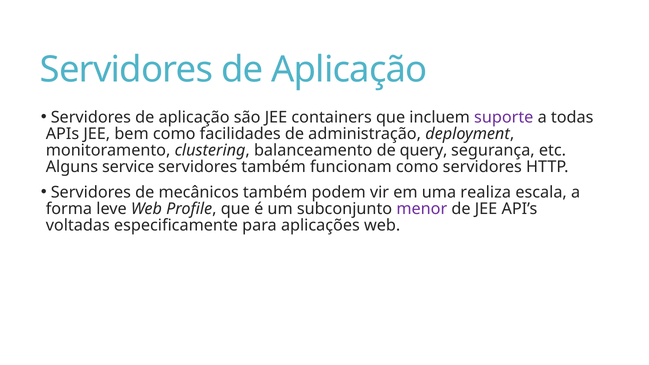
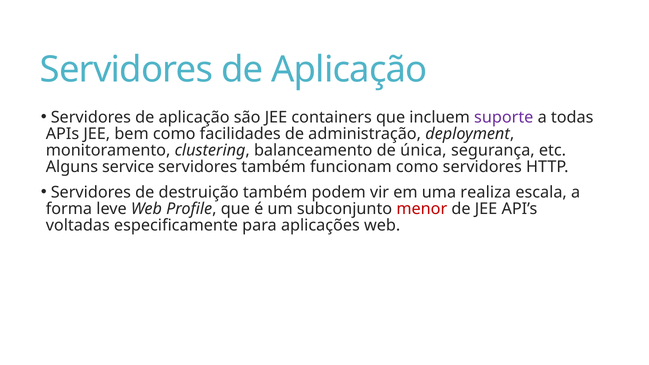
query: query -> única
mecânicos: mecânicos -> destruição
menor colour: purple -> red
